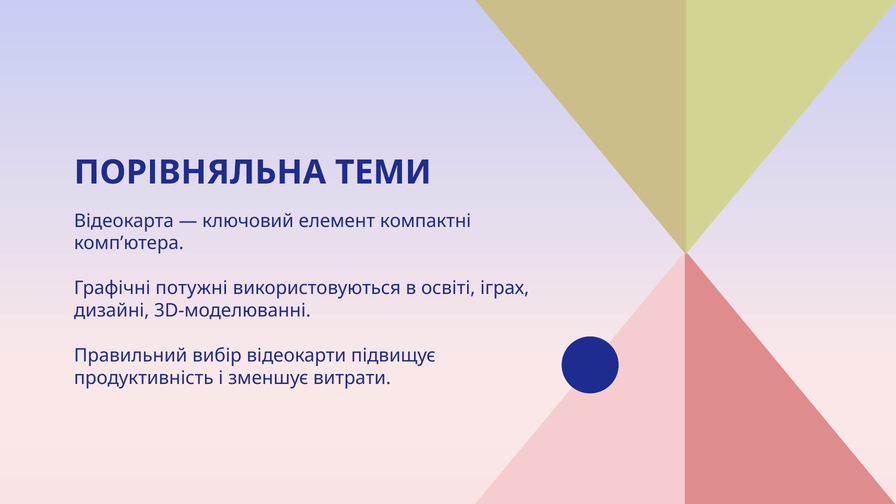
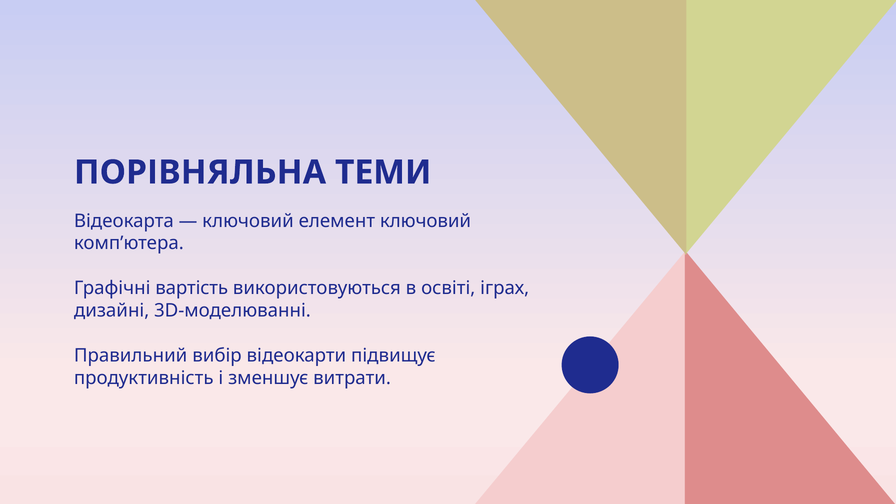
елемент компактні: компактні -> ключовий
потужні: потужні -> вартість
